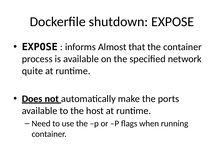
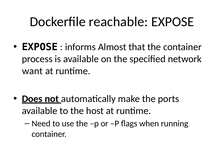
shutdown: shutdown -> reachable
quite: quite -> want
